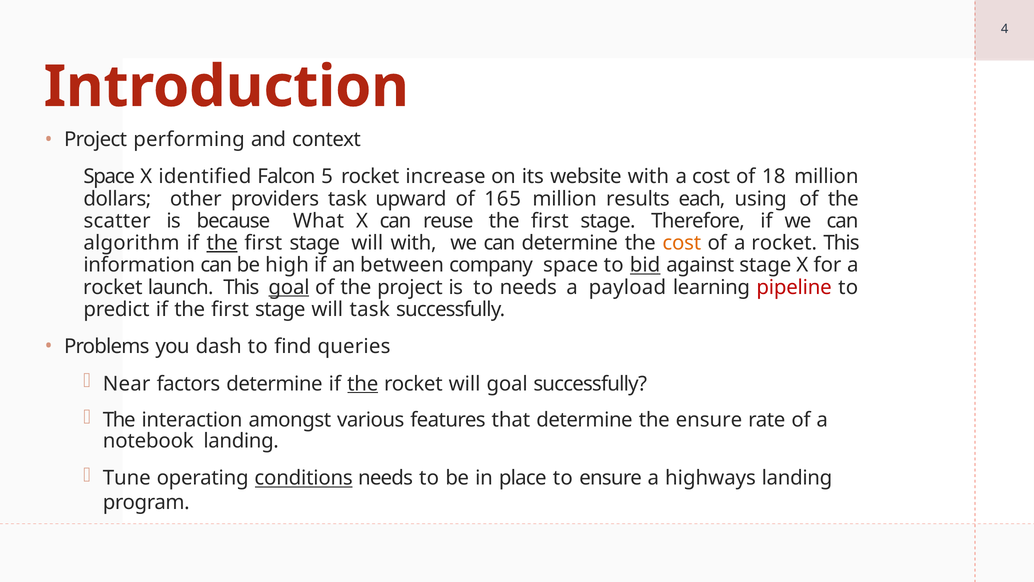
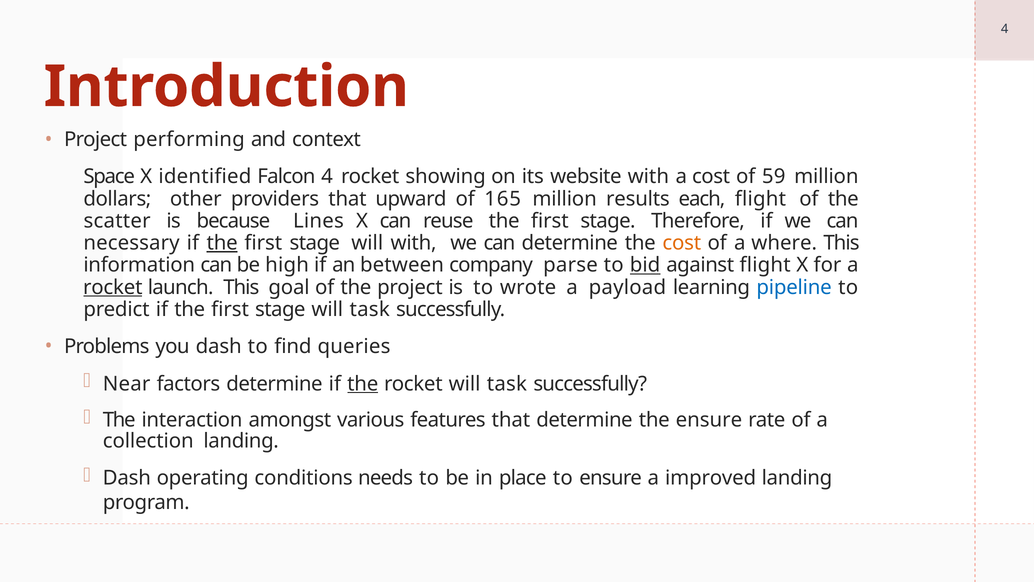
Falcon 5: 5 -> 4
increase: increase -> showing
18: 18 -> 59
providers task: task -> that
each using: using -> flight
What: What -> Lines
algorithm: algorithm -> necessary
of a rocket: rocket -> where
company space: space -> parse
against stage: stage -> flight
rocket at (113, 287) underline: none -> present
goal at (289, 287) underline: present -> none
to needs: needs -> wrote
pipeline colour: red -> blue
rocket will goal: goal -> task
notebook: notebook -> collection
Tune at (127, 478): Tune -> Dash
conditions underline: present -> none
highways: highways -> improved
